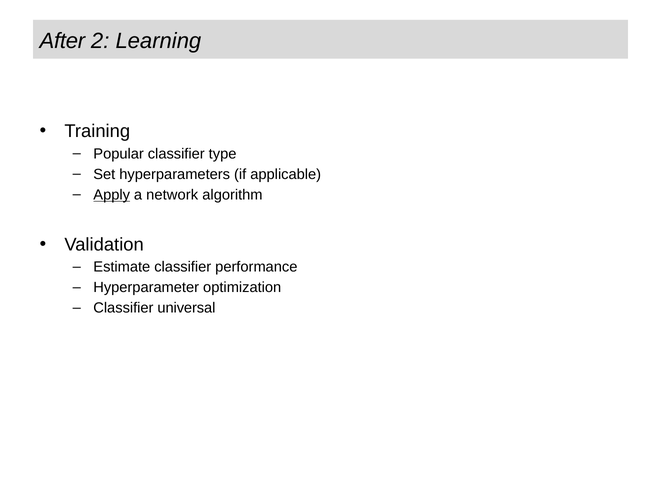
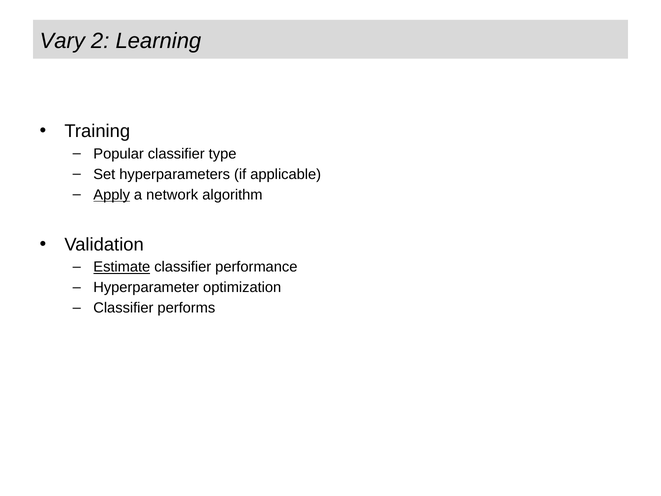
After: After -> Vary
Estimate underline: none -> present
universal: universal -> performs
